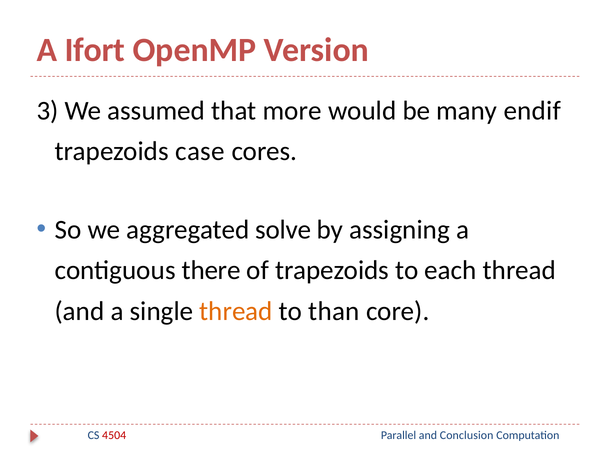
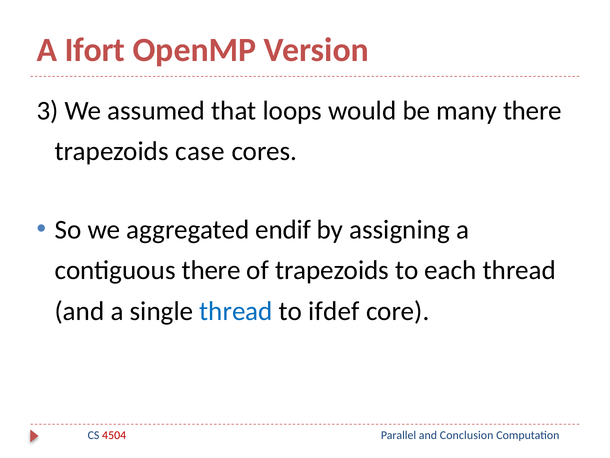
more: more -> loops
many endif: endif -> there
solve: solve -> endif
thread at (236, 311) colour: orange -> blue
than: than -> ifdef
